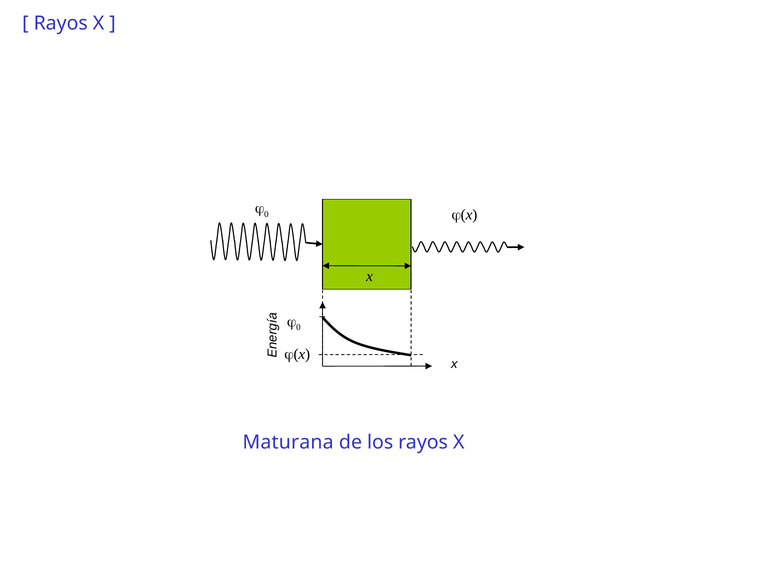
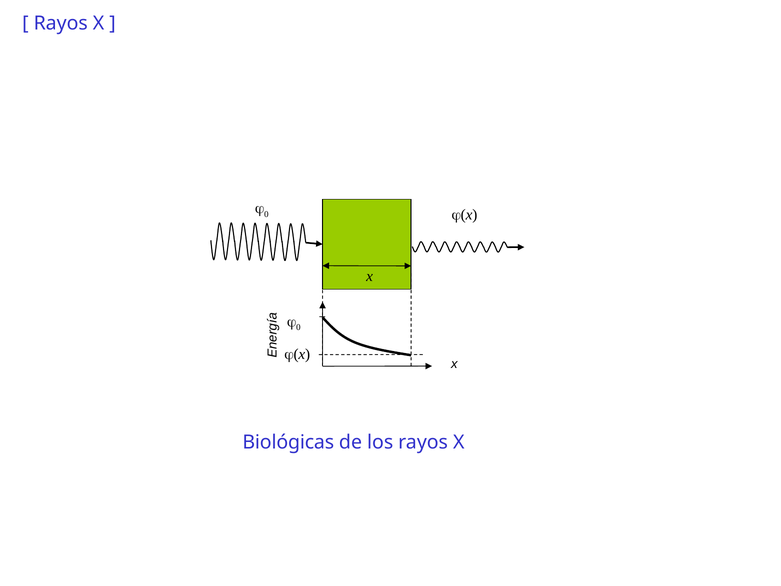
Maturana: Maturana -> Biológicas
